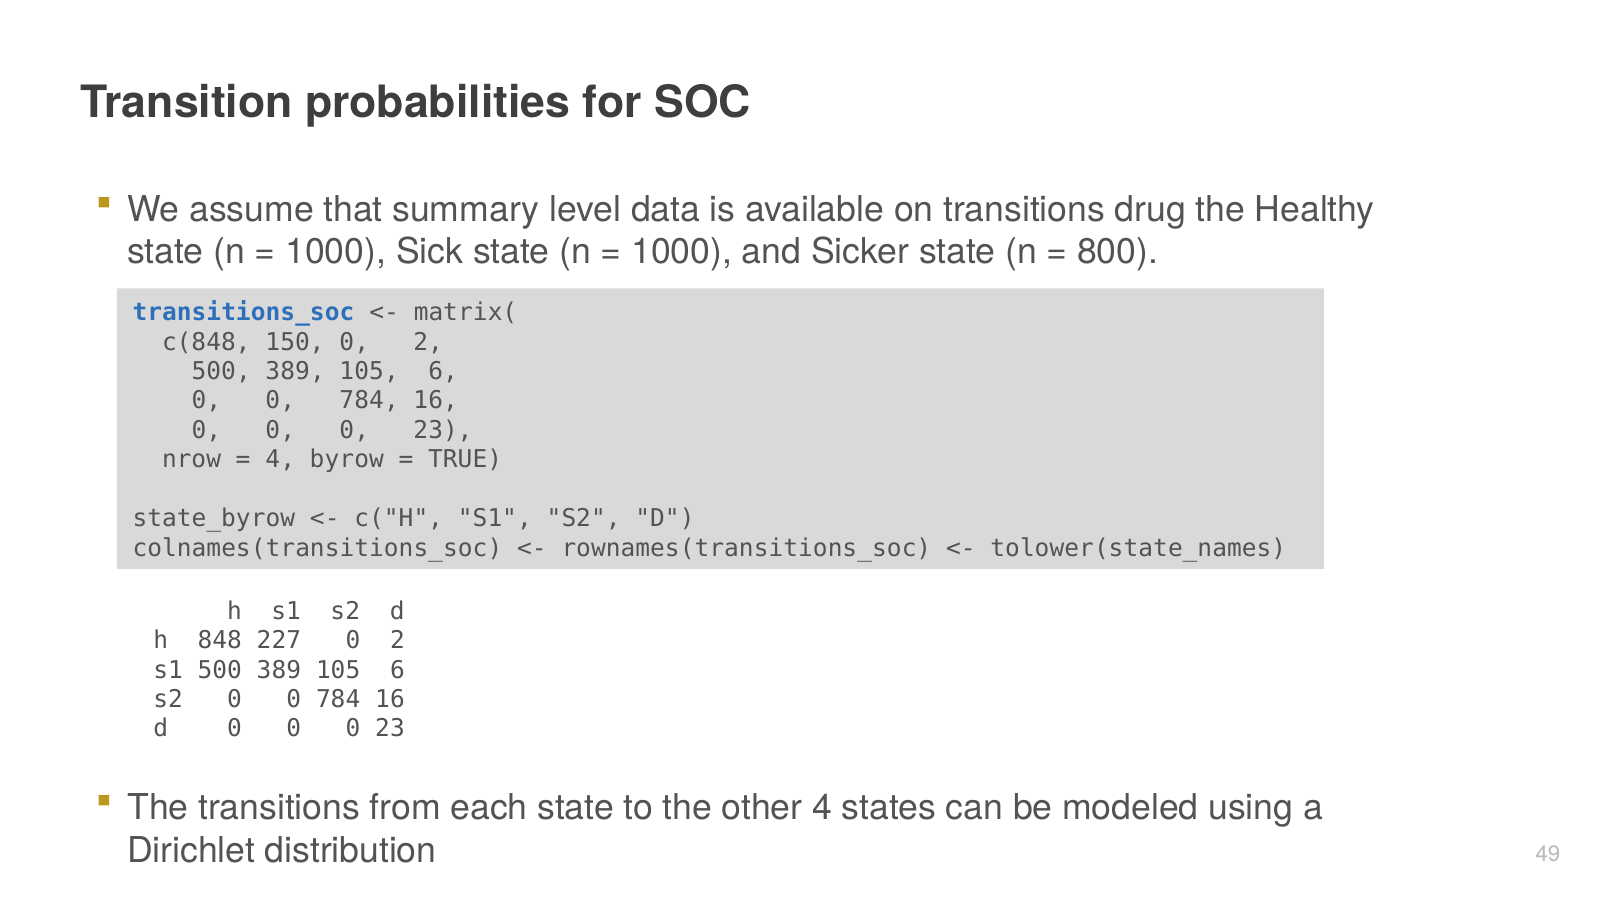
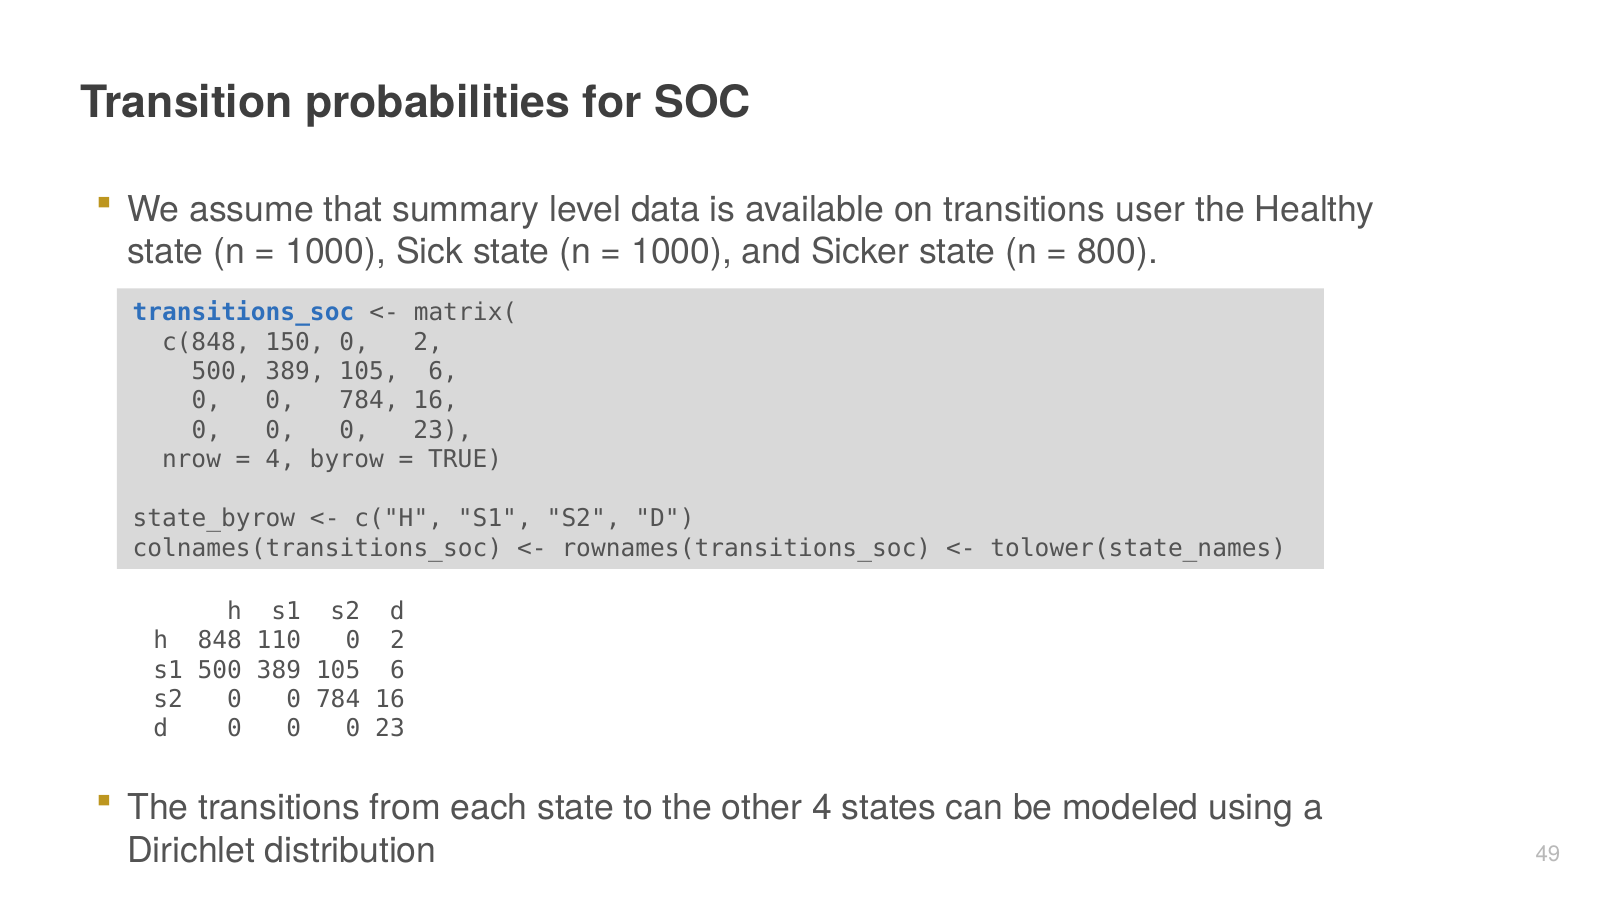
drug: drug -> user
227: 227 -> 110
